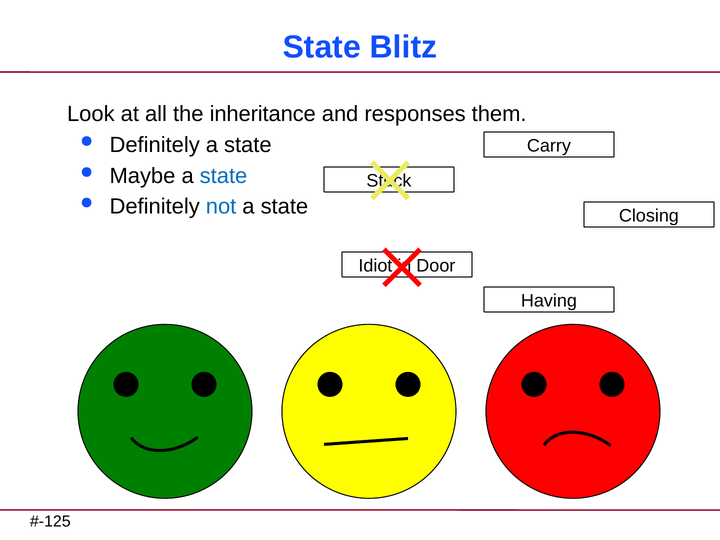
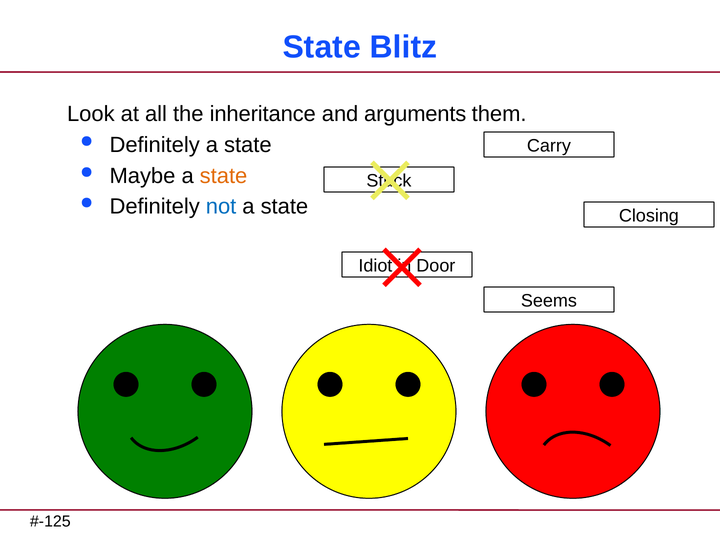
responses: responses -> arguments
state at (224, 176) colour: blue -> orange
Having: Having -> Seems
